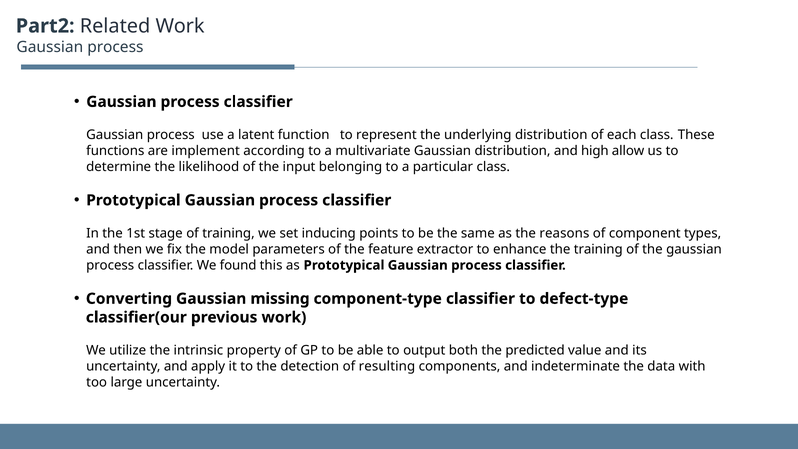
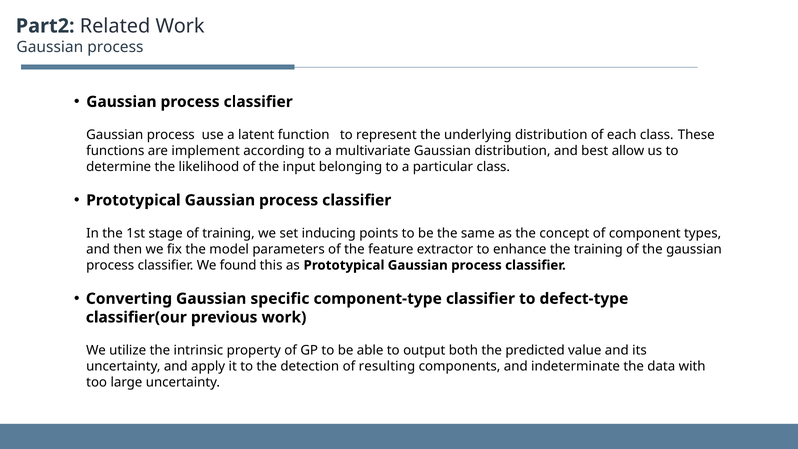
high: high -> best
reasons: reasons -> concept
missing: missing -> specific
